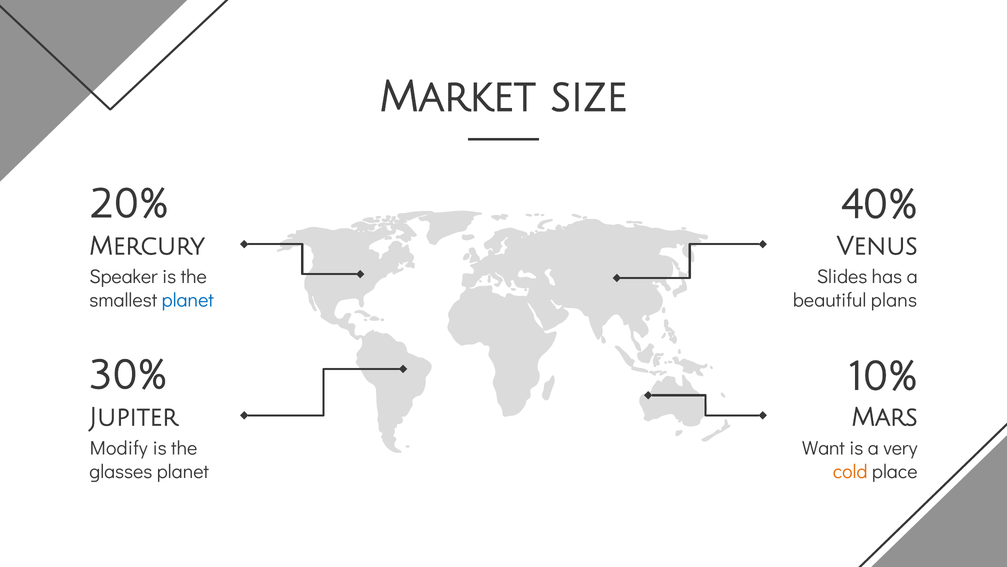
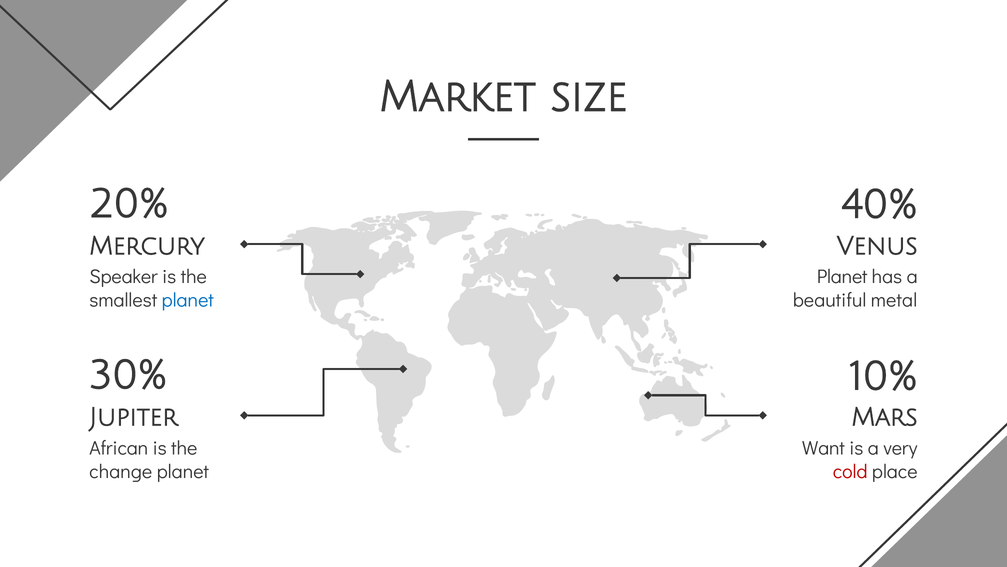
Slides at (842, 276): Slides -> Planet
plans: plans -> metal
Modify: Modify -> African
glasses: glasses -> change
cold colour: orange -> red
